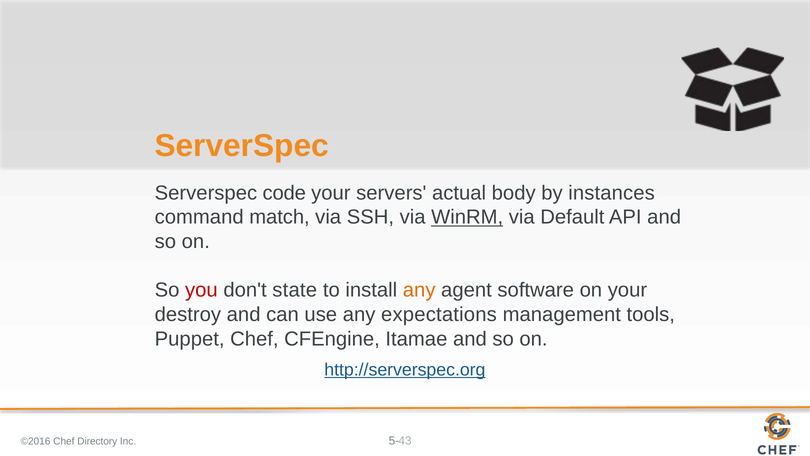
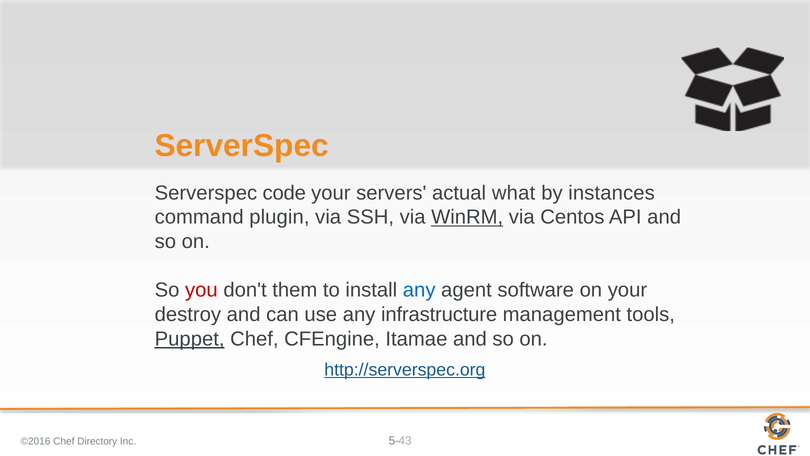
body: body -> what
match: match -> plugin
Default: Default -> Centos
state: state -> them
any at (419, 290) colour: orange -> blue
expectations: expectations -> infrastructure
Puppet underline: none -> present
